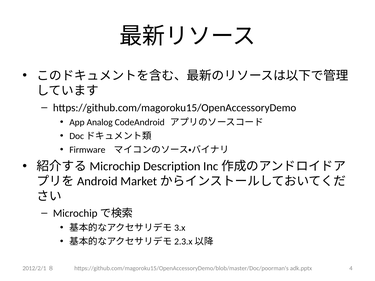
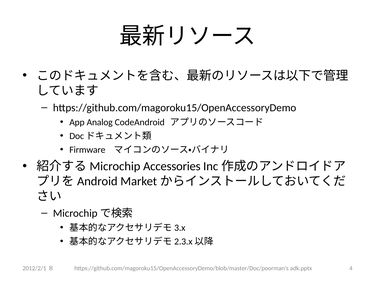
Description: Description -> Accessories
